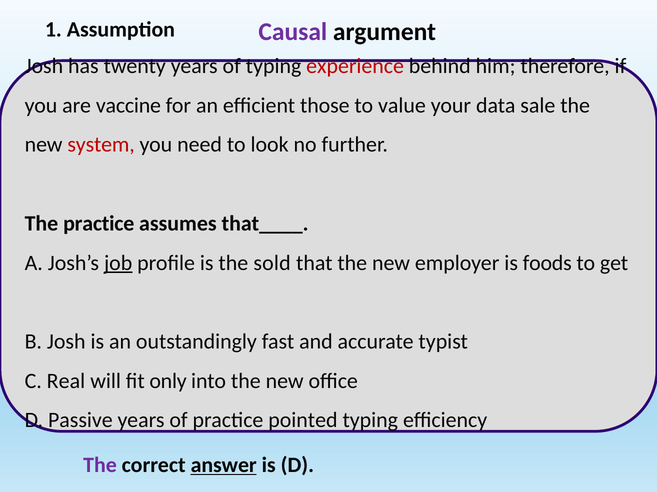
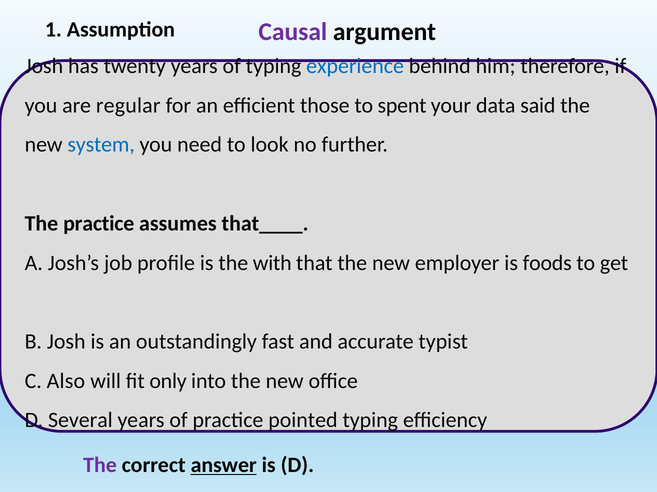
experience colour: red -> blue
vaccine: vaccine -> regular
value: value -> spent
sale: sale -> said
system colour: red -> blue
job underline: present -> none
sold: sold -> with
Real: Real -> Also
Passive: Passive -> Several
